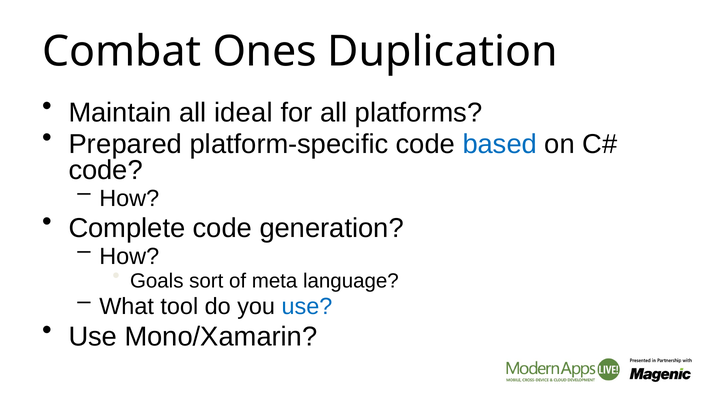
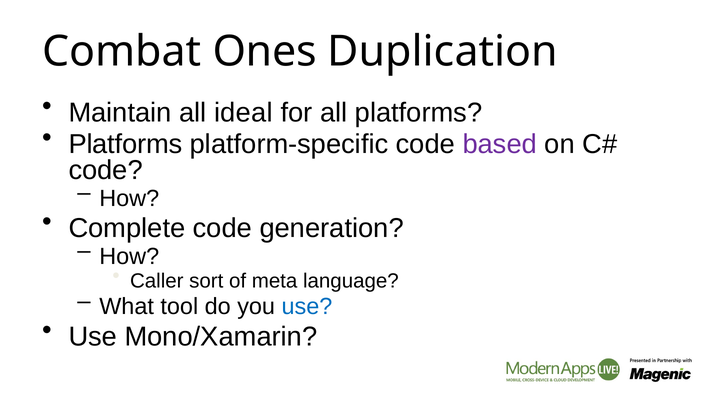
Prepared at (125, 144): Prepared -> Platforms
based colour: blue -> purple
Goals: Goals -> Caller
